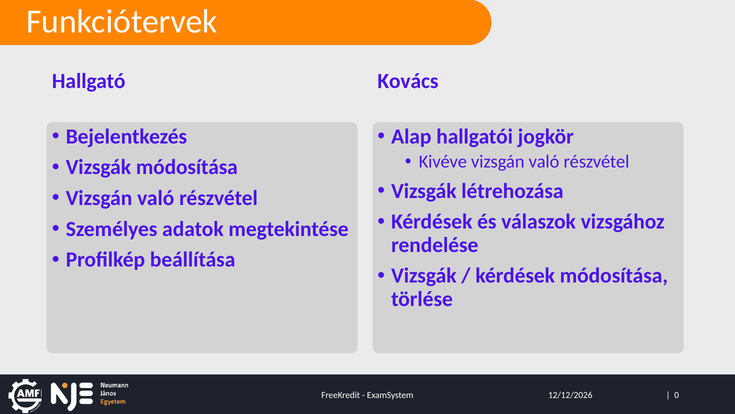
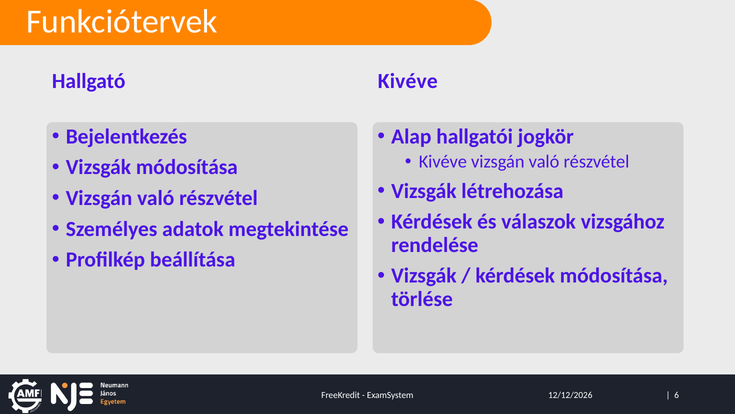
Kovács at (408, 81): Kovács -> Kivéve
0: 0 -> 6
